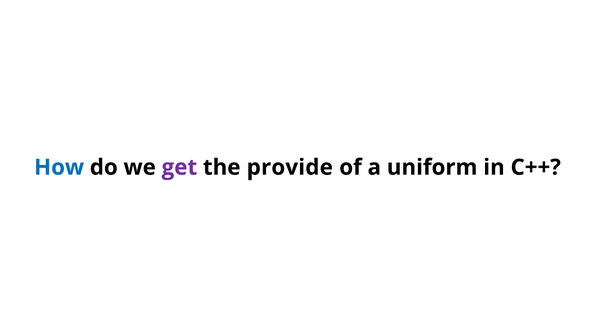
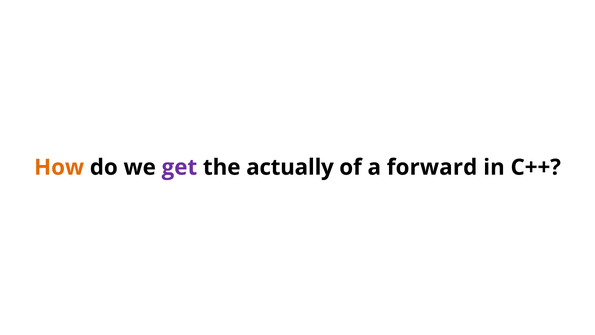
How colour: blue -> orange
provide: provide -> actually
uniform: uniform -> forward
